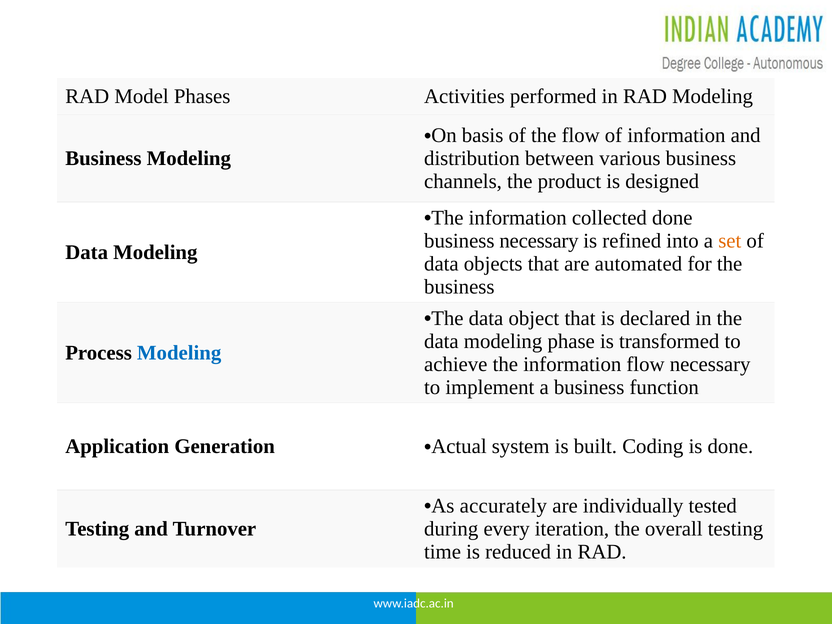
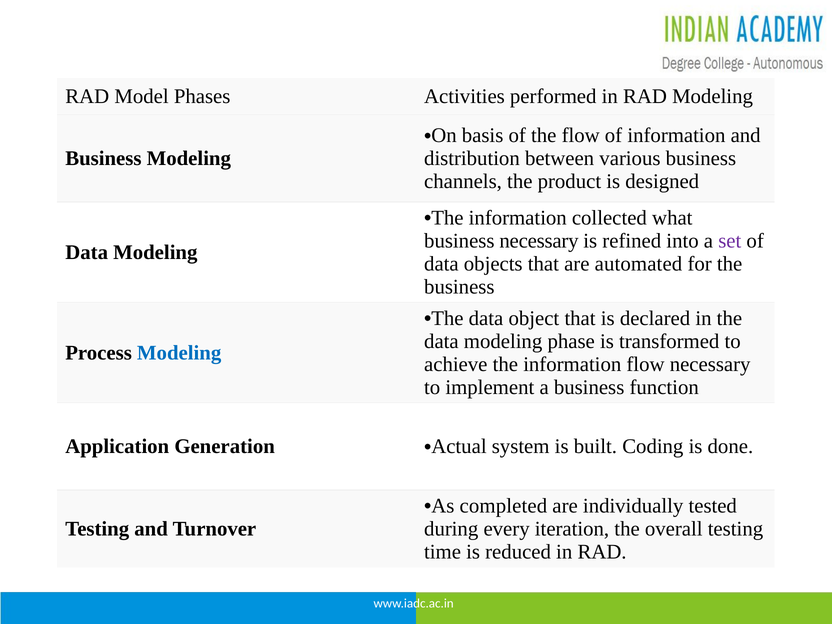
collected done: done -> what
set colour: orange -> purple
accurately: accurately -> completed
